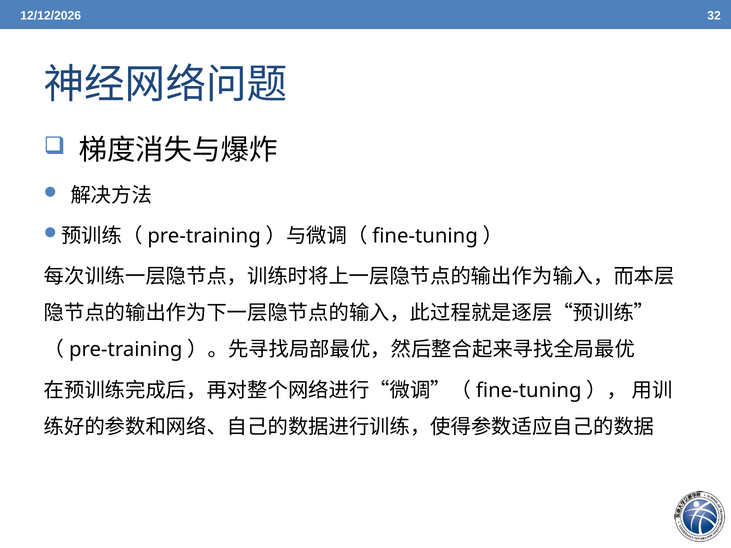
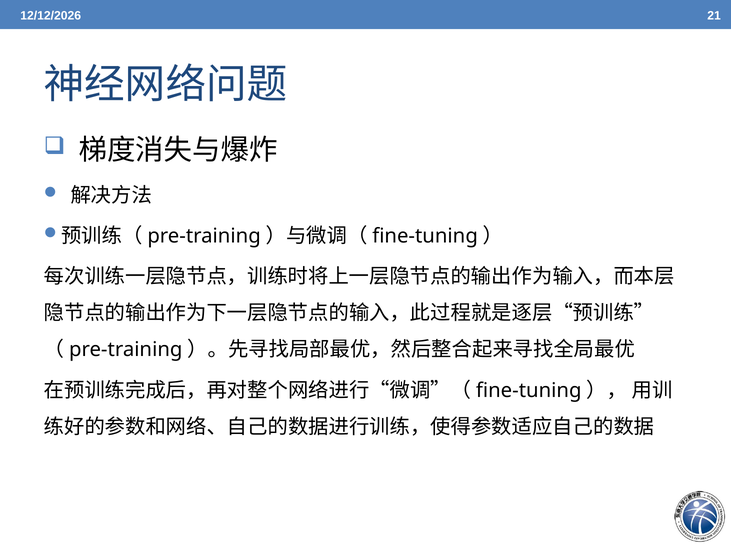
32: 32 -> 21
